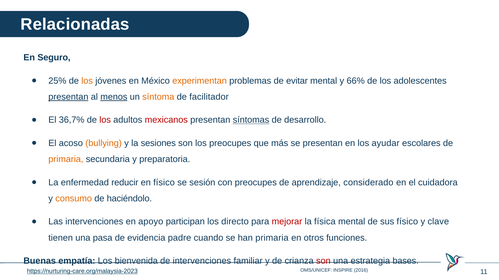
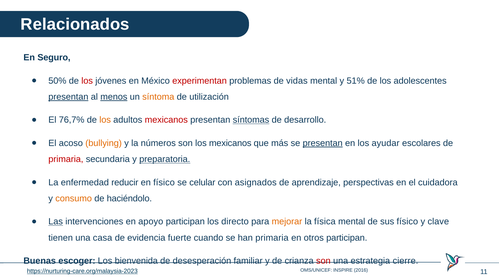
Relacionadas: Relacionadas -> Relacionados
25%: 25% -> 50%
los at (87, 81) colour: orange -> red
experimentan colour: orange -> red
evitar: evitar -> vidas
66%: 66% -> 51%
facilitador: facilitador -> utilización
36,7%: 36,7% -> 76,7%
los at (105, 120) colour: red -> orange
sesiones: sesiones -> números
los preocupes: preocupes -> mexicanos
presentan at (323, 143) underline: none -> present
primaria at (66, 160) colour: orange -> red
preparatoria underline: none -> present
sesión: sesión -> celular
con preocupes: preocupes -> asignados
considerado: considerado -> perspectivas
Las underline: none -> present
mejorar colour: red -> orange
pasa: pasa -> casa
padre: padre -> fuerte
otros funciones: funciones -> participan
empatía: empatía -> escoger
de intervenciones: intervenciones -> desesperación
bases: bases -> cierre
